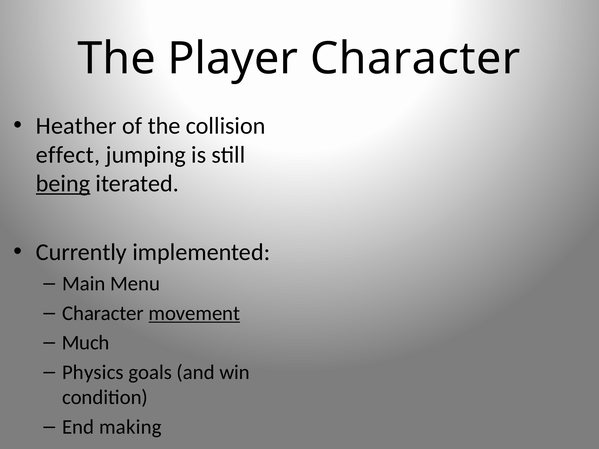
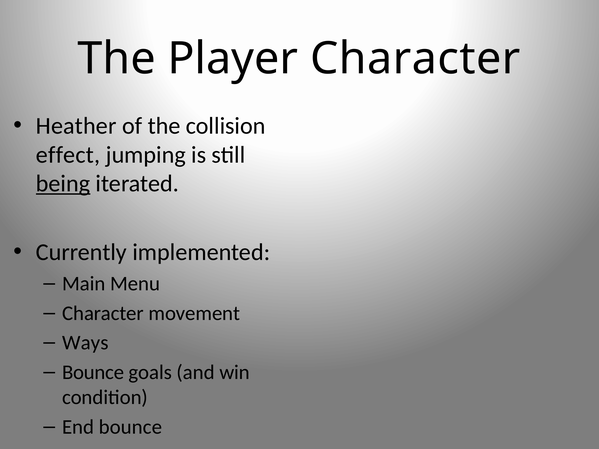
movement underline: present -> none
Much: Much -> Ways
Physics at (93, 373): Physics -> Bounce
End making: making -> bounce
